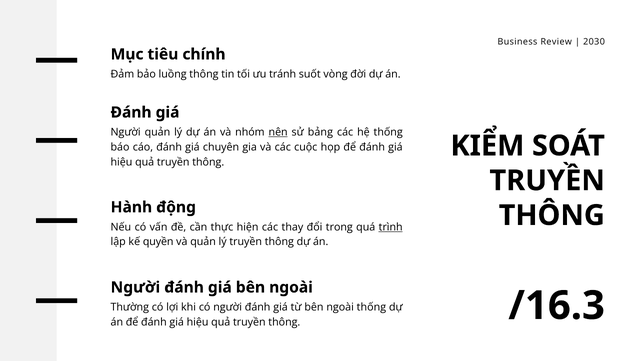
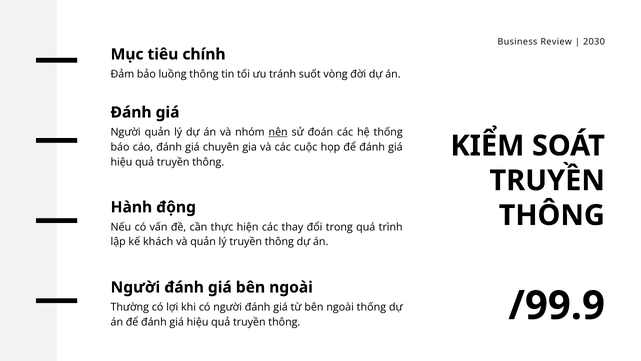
bảng: bảng -> đoán
trình underline: present -> none
quyền: quyền -> khách
/16.3: /16.3 -> /99.9
